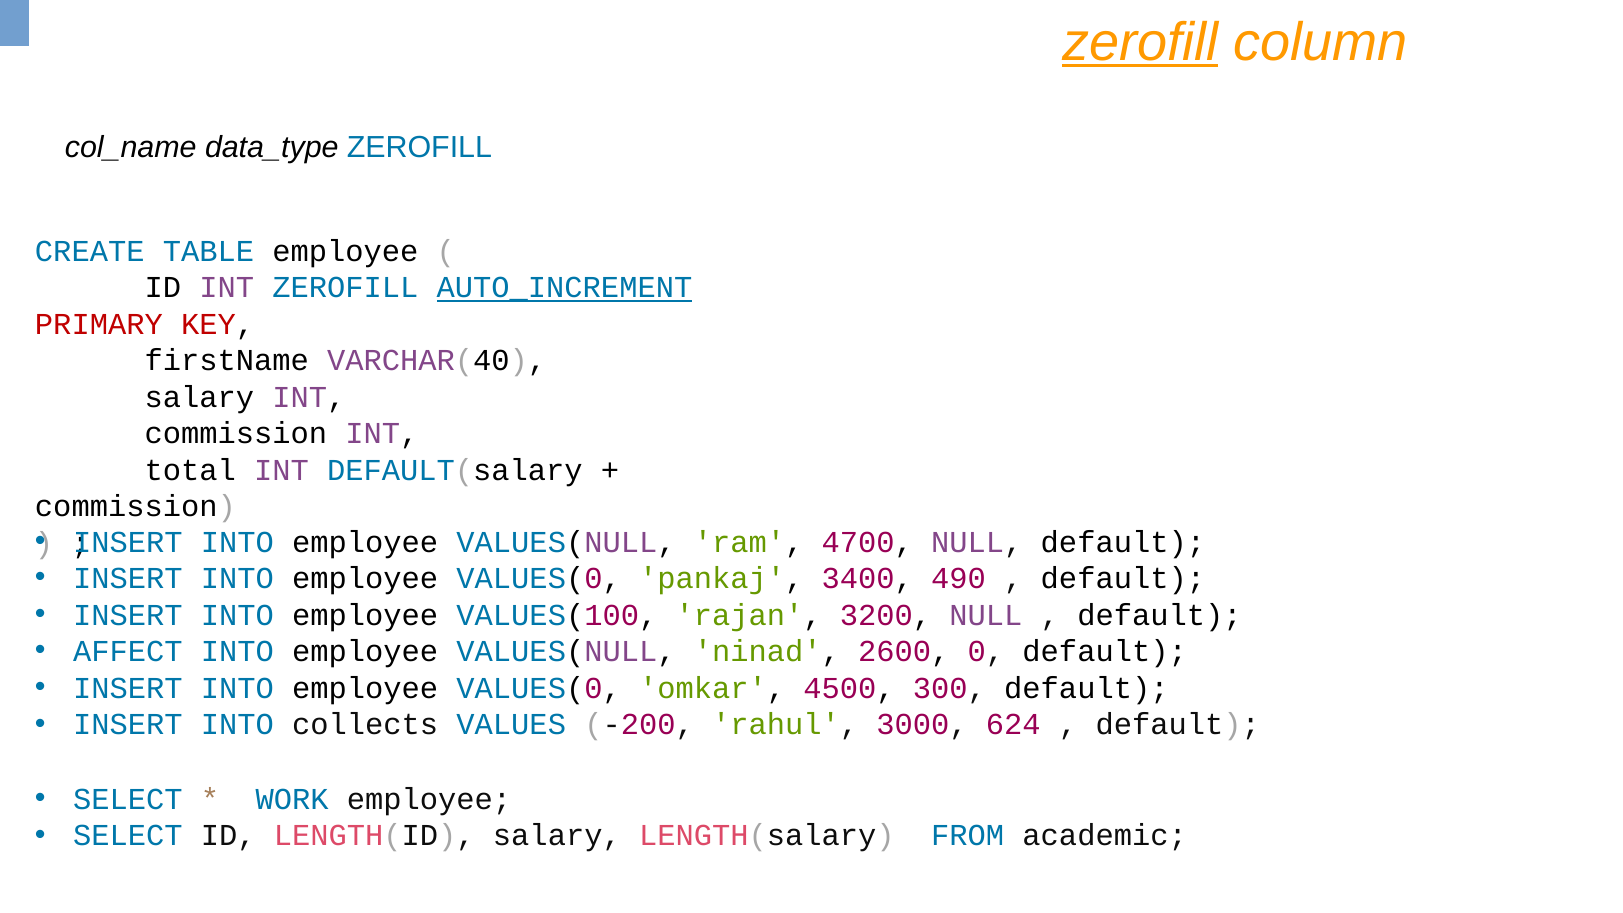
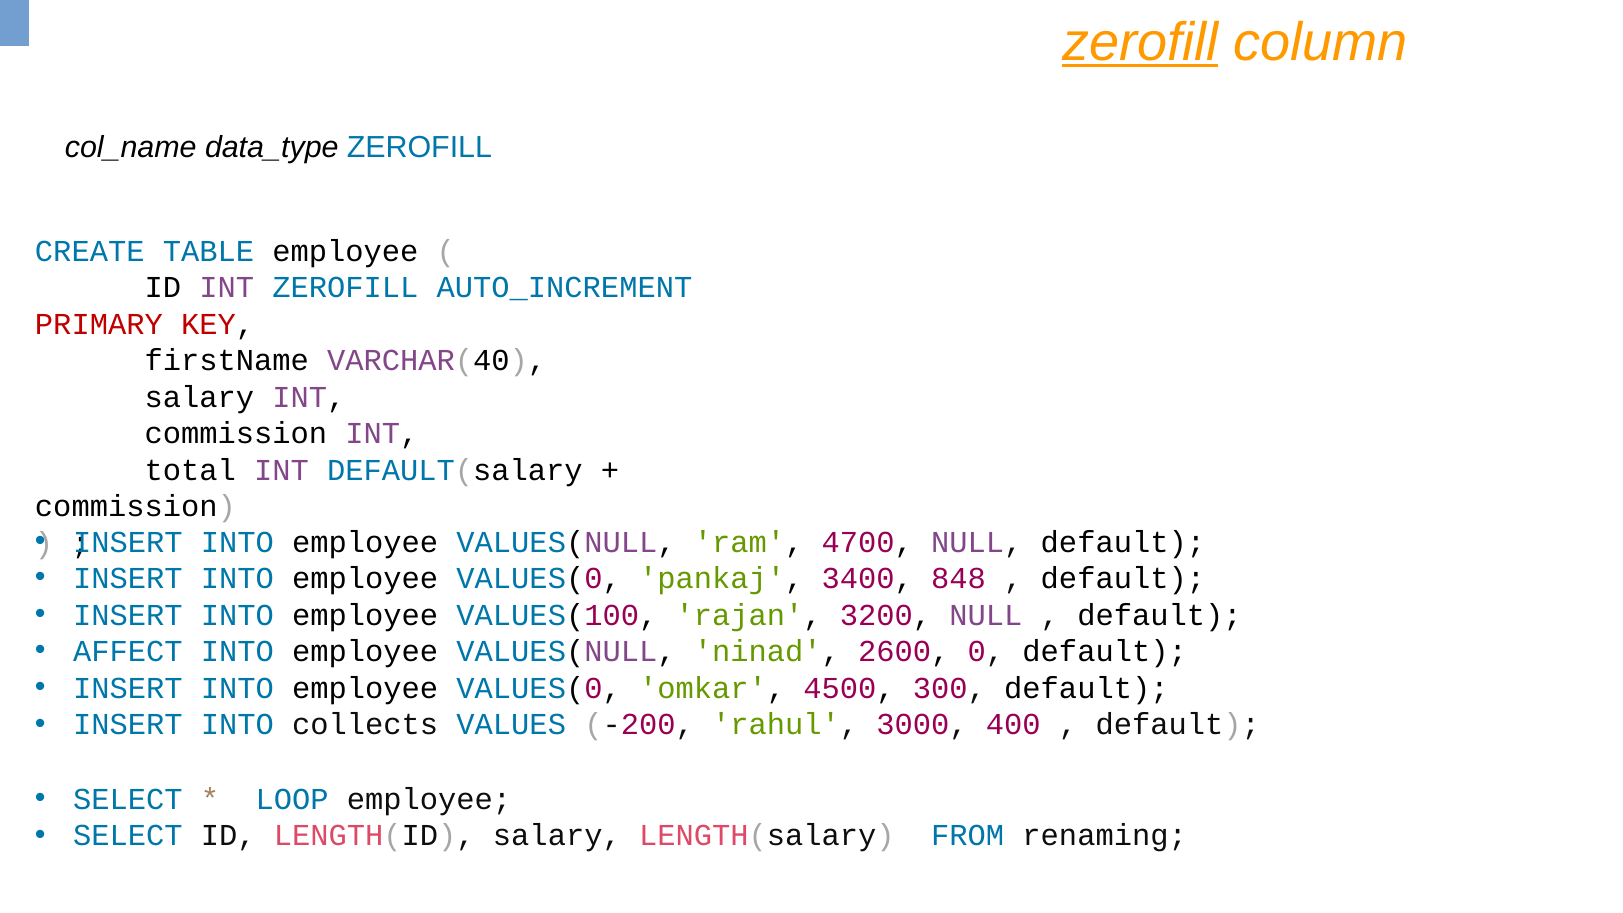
AUTO_INCREMENT underline: present -> none
490: 490 -> 848
624: 624 -> 400
WORK: WORK -> LOOP
academic: academic -> renaming
